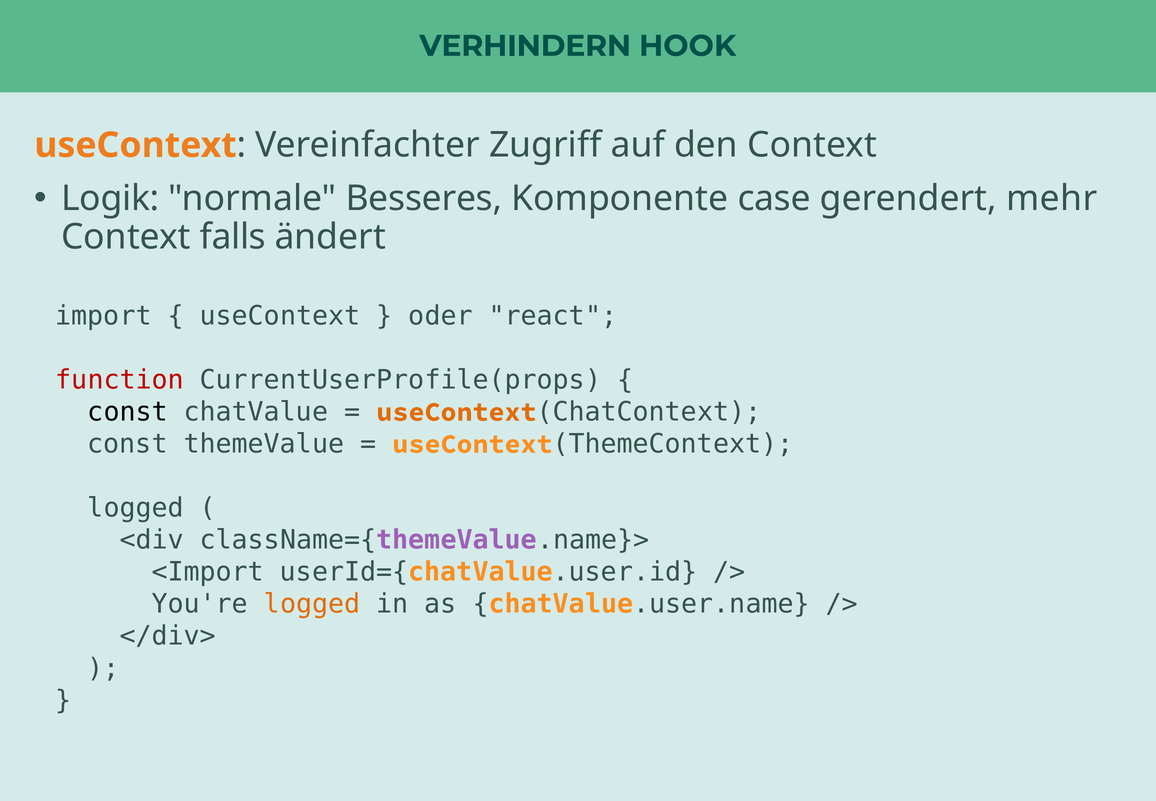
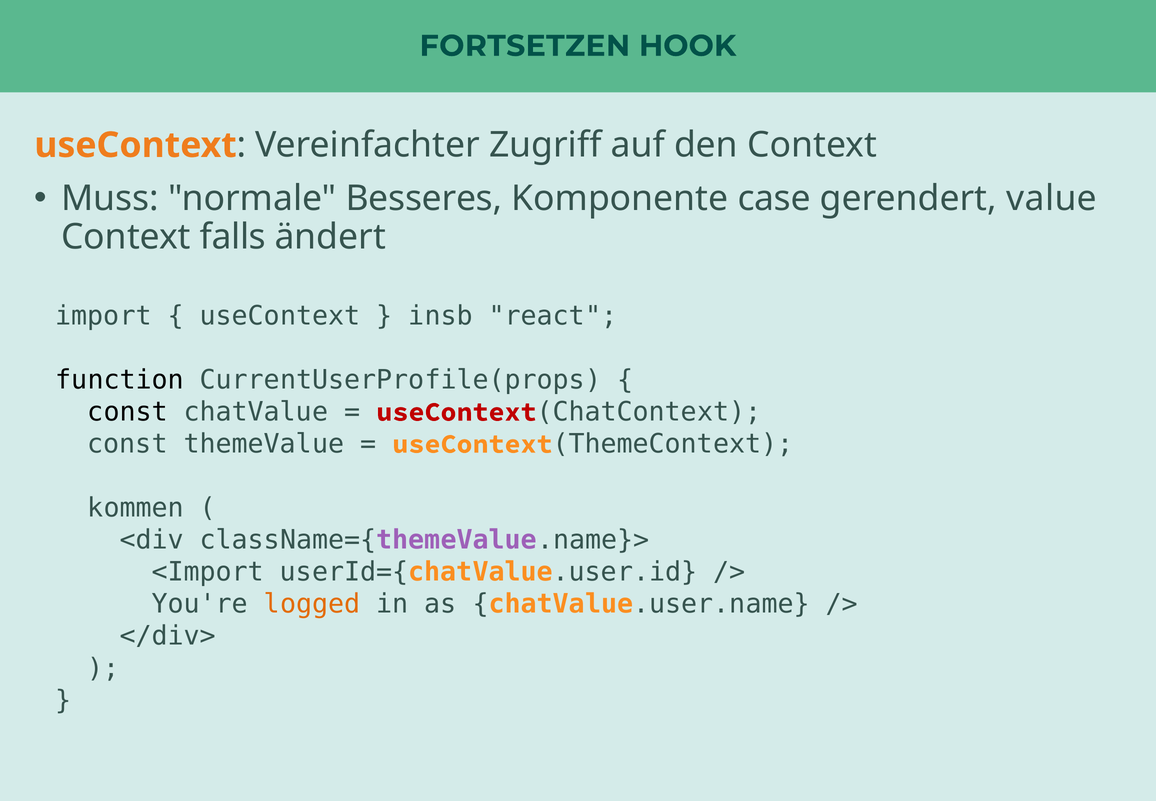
VERHINDERN: VERHINDERN -> FORTSETZEN
Logik: Logik -> Muss
mehr: mehr -> value
oder: oder -> insb
function colour: red -> black
useContext at (456, 412) colour: orange -> red
logged at (136, 508): logged -> kommen
